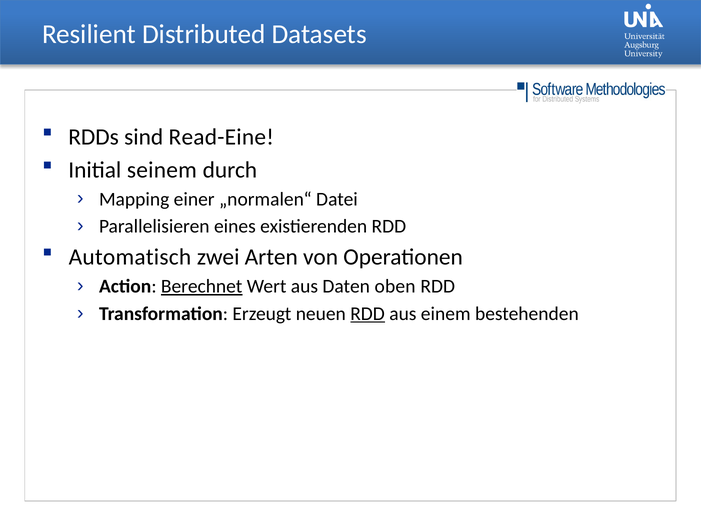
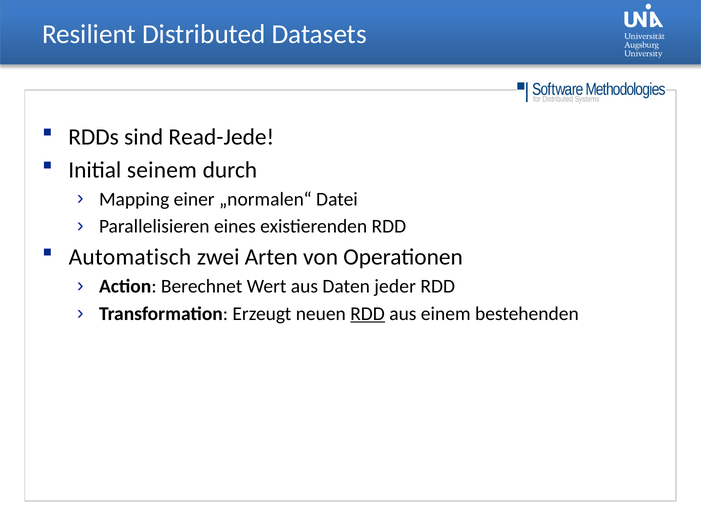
Read-Eine: Read-Eine -> Read-Jede
Berechnet underline: present -> none
oben: oben -> jeder
